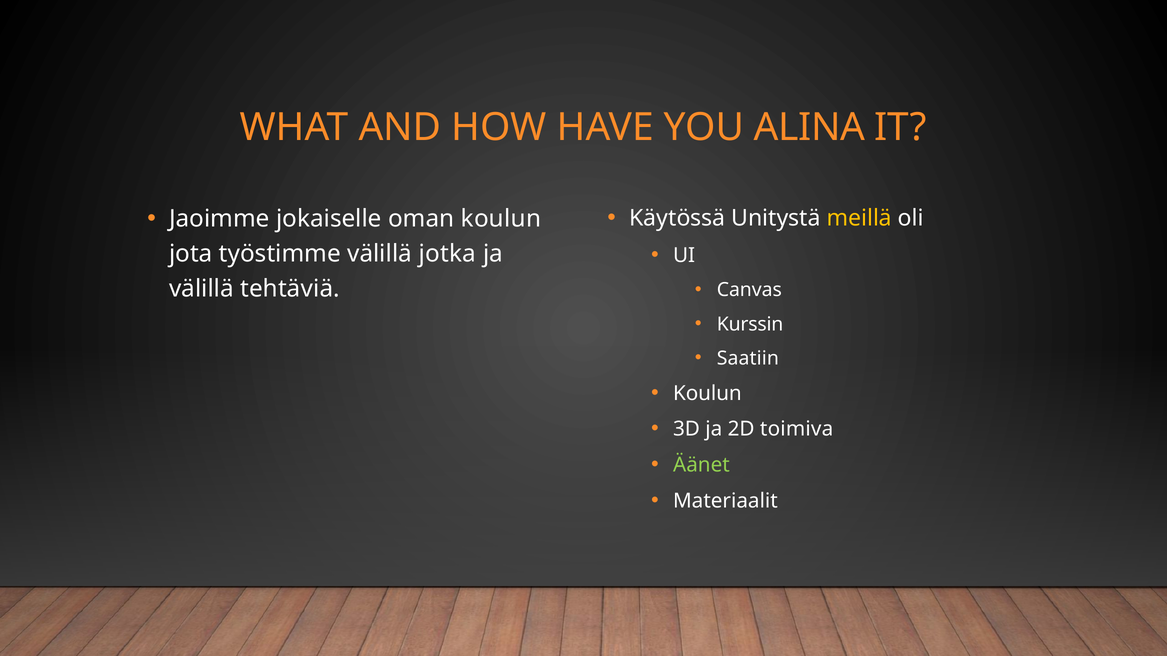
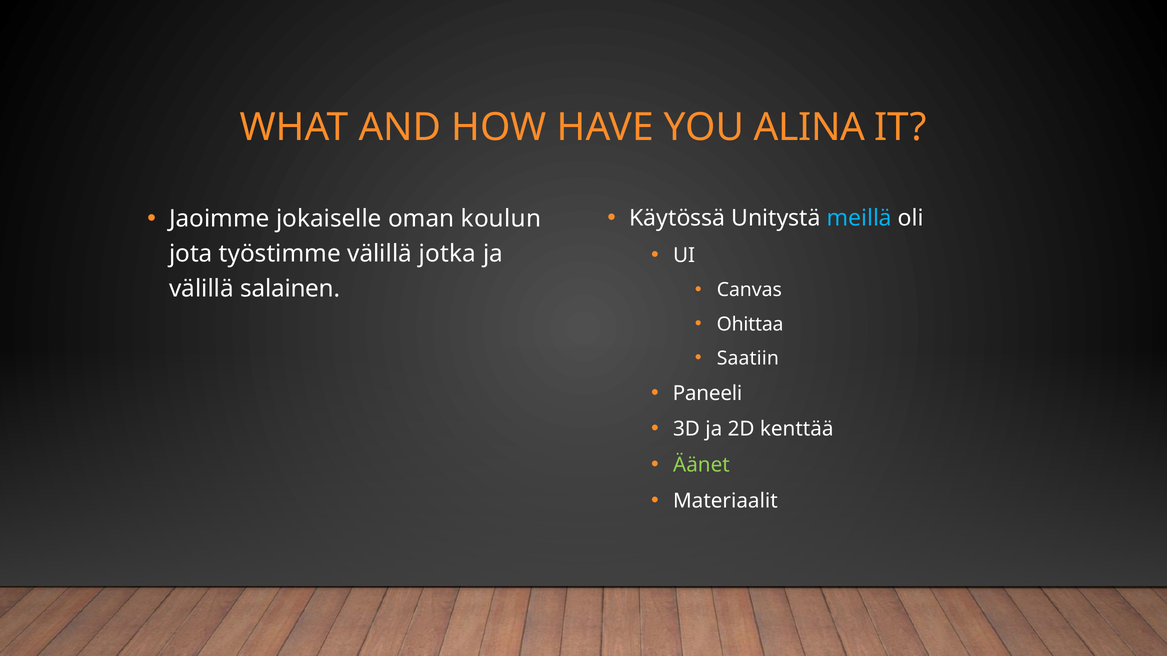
meillä colour: yellow -> light blue
tehtäviä: tehtäviä -> salainen
Kurssin: Kurssin -> Ohittaa
Koulun at (707, 394): Koulun -> Paneeli
toimiva: toimiva -> kenttää
